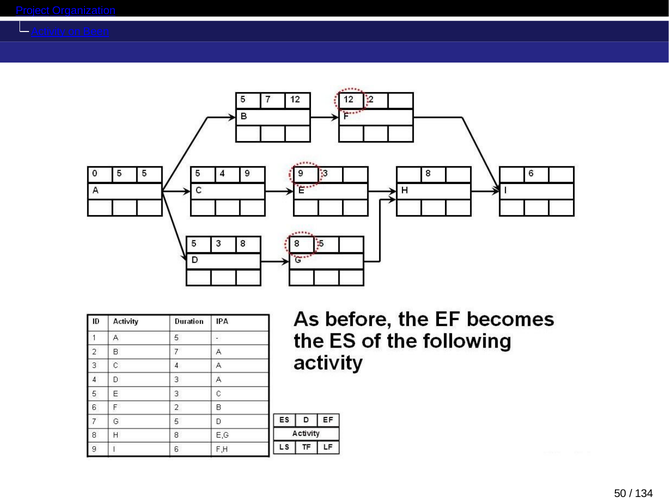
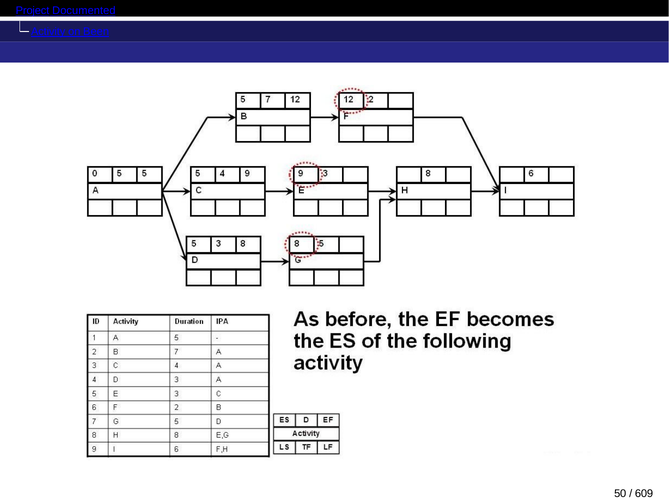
Organization: Organization -> Documented
134: 134 -> 609
